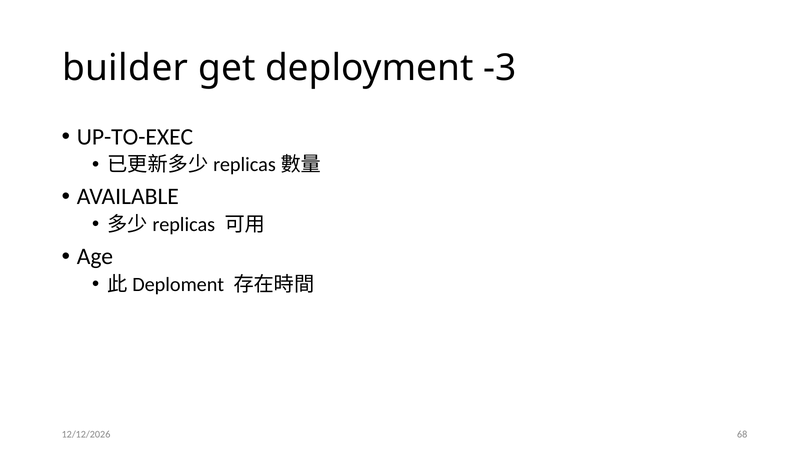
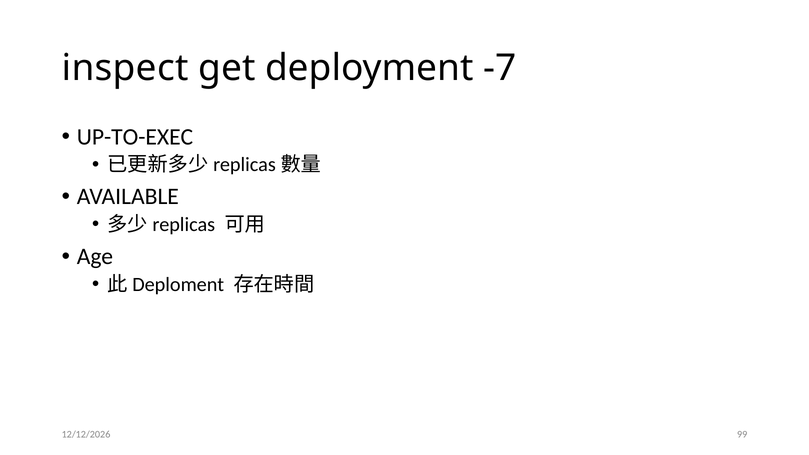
builder: builder -> inspect
-3: -3 -> -7
68: 68 -> 99
